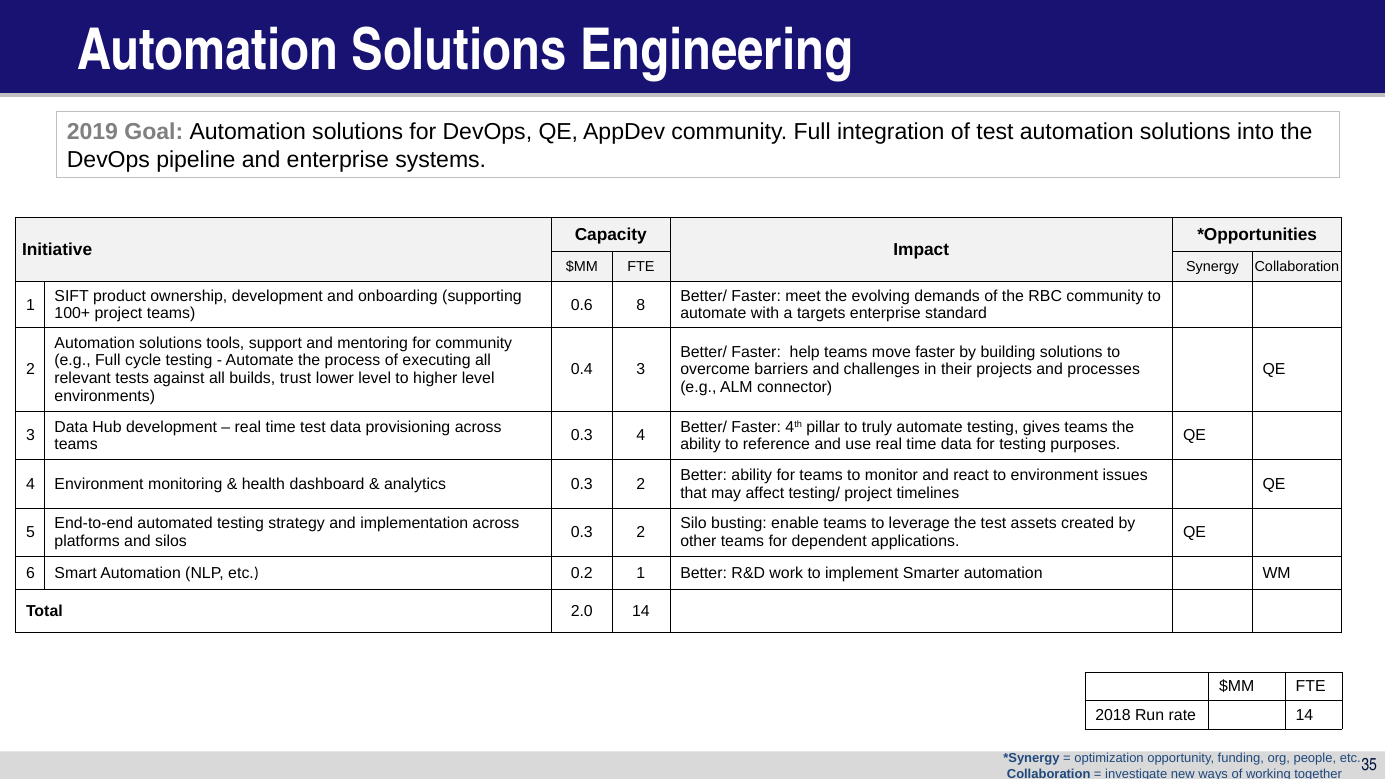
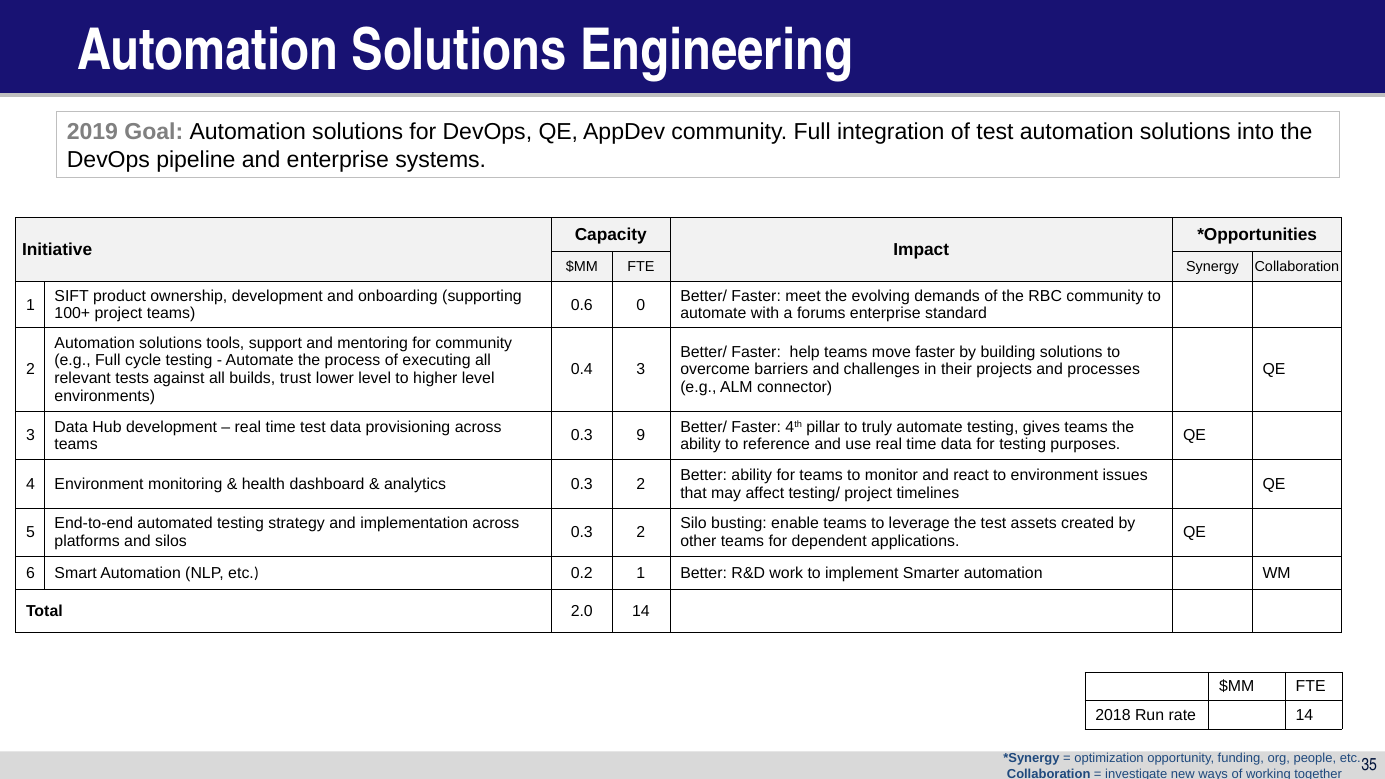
8: 8 -> 0
targets: targets -> forums
0.3 4: 4 -> 9
